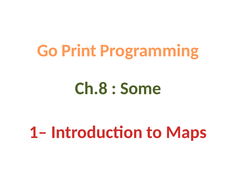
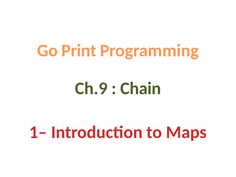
Ch.8: Ch.8 -> Ch.9
Some: Some -> Chain
